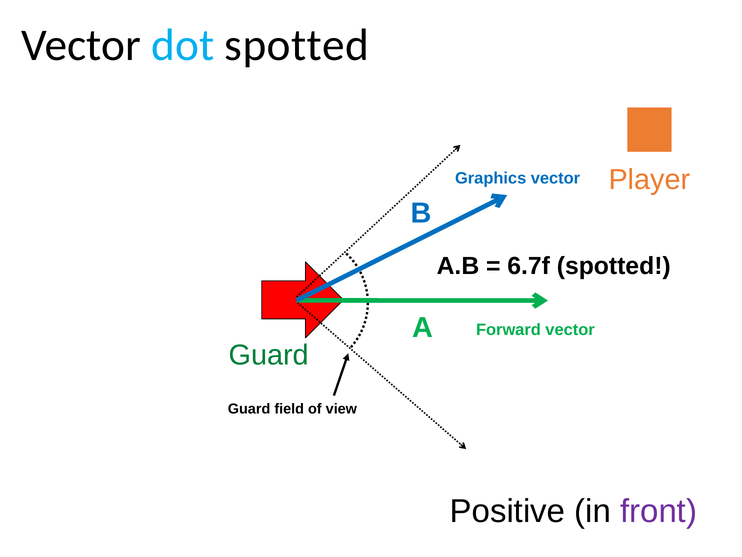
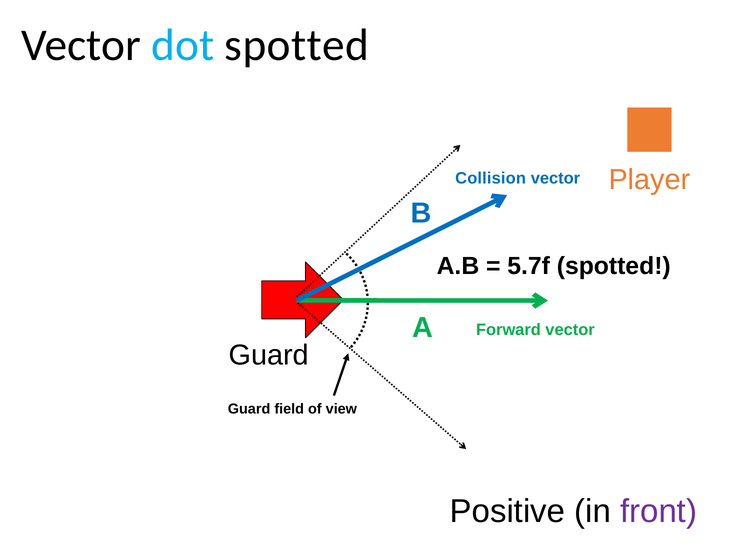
Graphics: Graphics -> Collision
6.7f: 6.7f -> 5.7f
Guard at (269, 355) colour: green -> black
